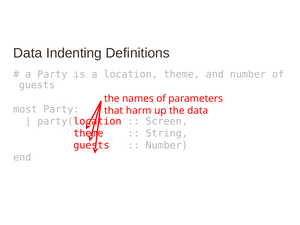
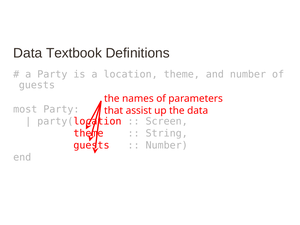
Indenting: Indenting -> Textbook
harm: harm -> assist
